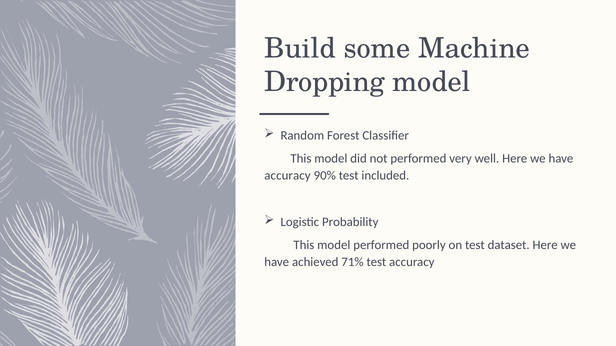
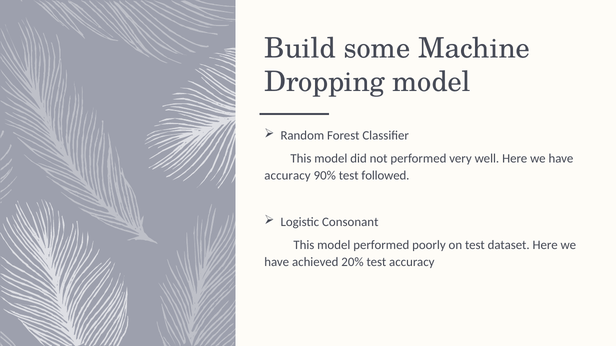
included: included -> followed
Probability: Probability -> Consonant
71%: 71% -> 20%
